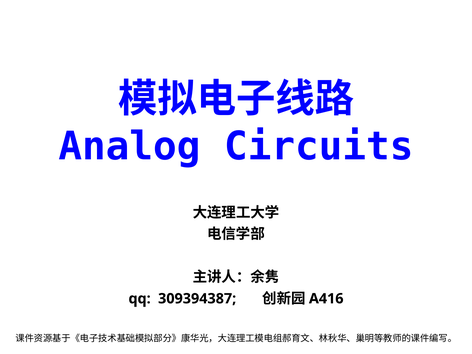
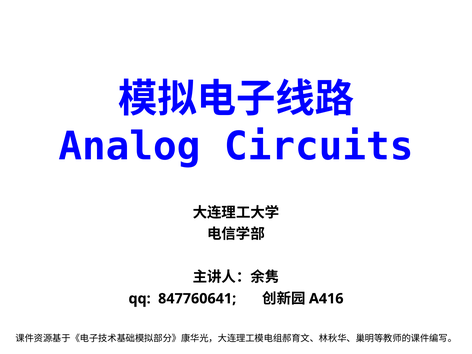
309394387: 309394387 -> 847760641
